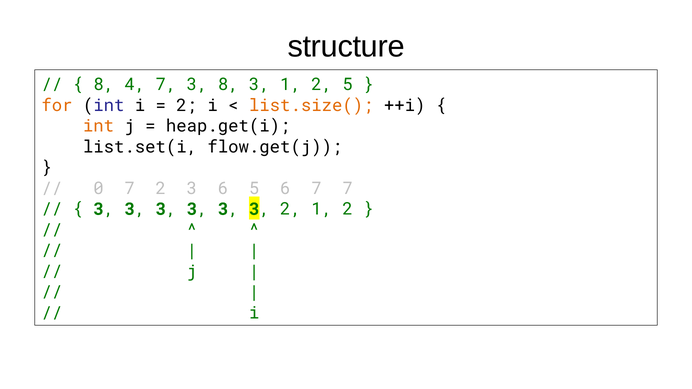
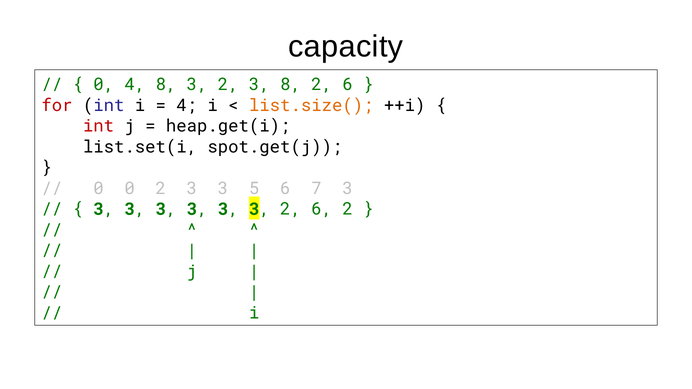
structure: structure -> capacity
8 at (104, 85): 8 -> 0
4 7: 7 -> 8
8 at (228, 85): 8 -> 2
3 1: 1 -> 8
5 at (348, 85): 5 -> 6
for colour: orange -> red
2 at (187, 106): 2 -> 4
int at (98, 126) colour: orange -> red
flow.get(j: flow.get(j -> spot.get(j
0 7: 7 -> 0
2 3 6: 6 -> 3
7 7: 7 -> 3
3 2 1: 1 -> 6
